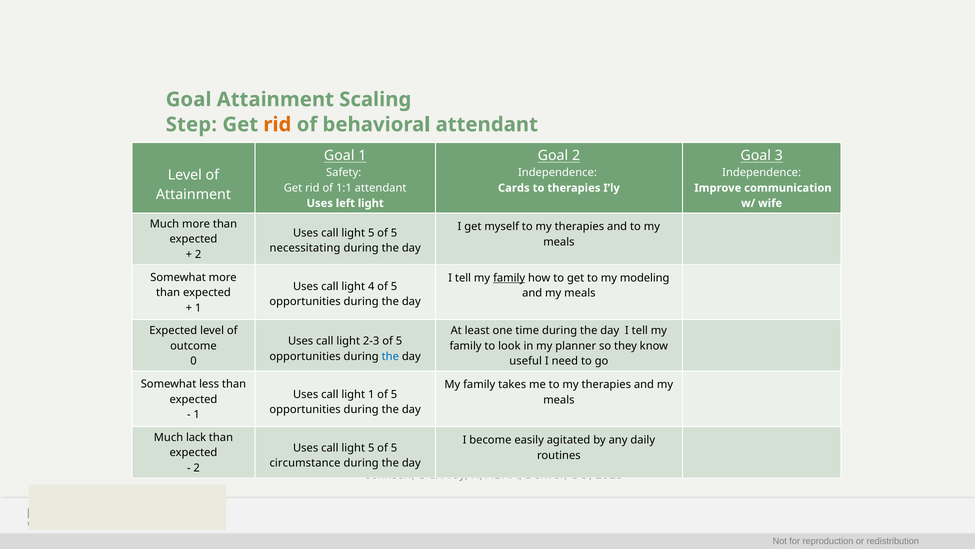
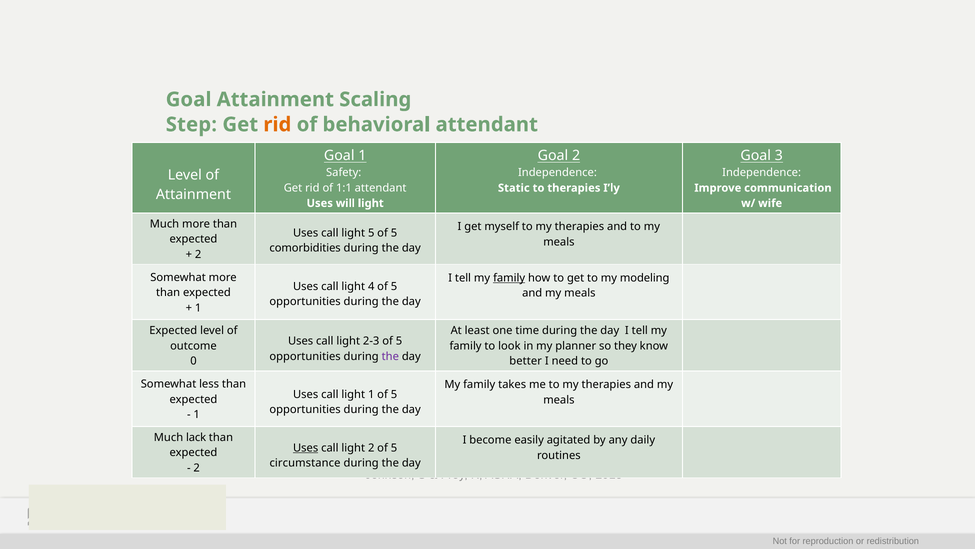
Cards: Cards -> Static
left: left -> will
necessitating: necessitating -> comorbidities
the at (390, 356) colour: blue -> purple
useful: useful -> better
Uses at (306, 447) underline: none -> present
5 at (371, 447): 5 -> 2
